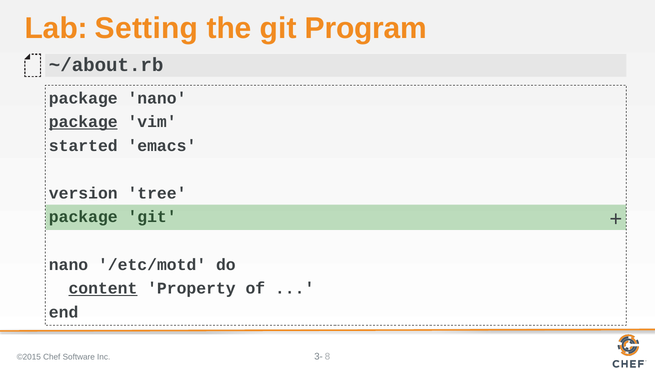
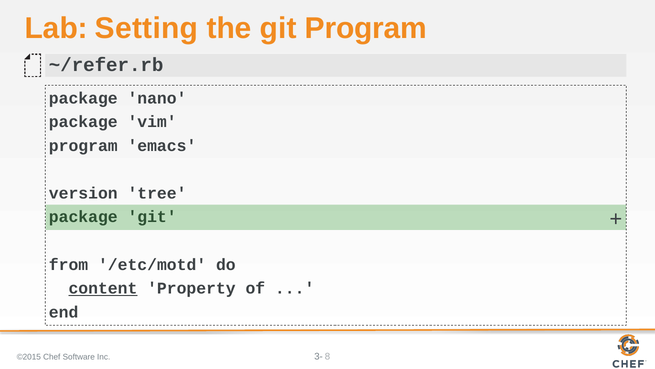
~/about.rb: ~/about.rb -> ~/refer.rb
package at (83, 122) underline: present -> none
started at (83, 145): started -> program
nano at (69, 264): nano -> from
